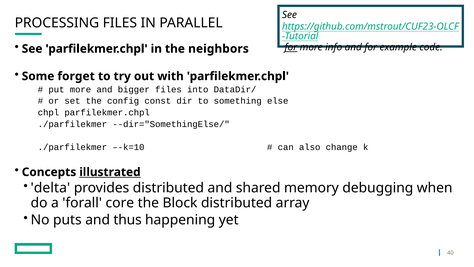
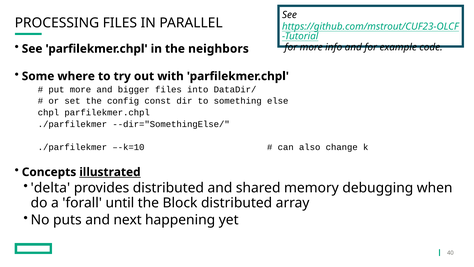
for at (291, 47) underline: present -> none
forget: forget -> where
core: core -> until
thus: thus -> next
